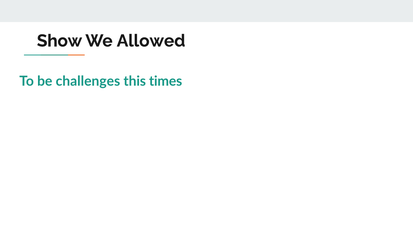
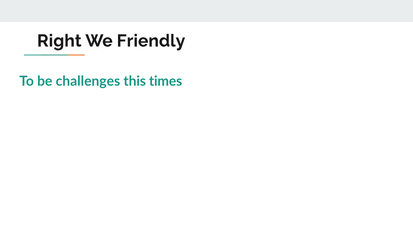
Show: Show -> Right
Allowed: Allowed -> Friendly
